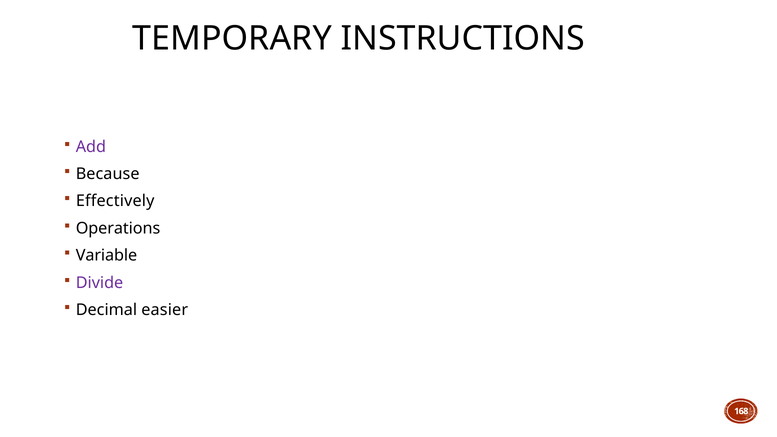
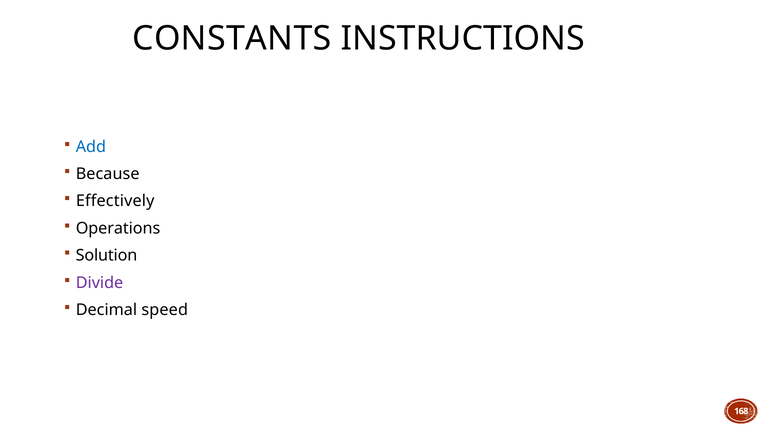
TEMPORARY: TEMPORARY -> CONSTANTS
Add colour: purple -> blue
Variable: Variable -> Solution
easier: easier -> speed
